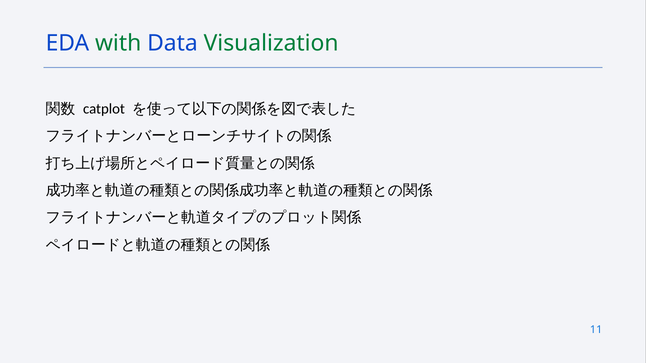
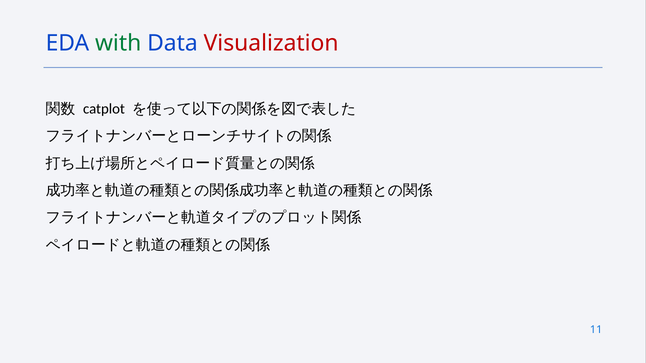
Visualization colour: green -> red
